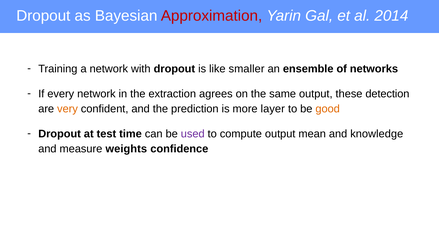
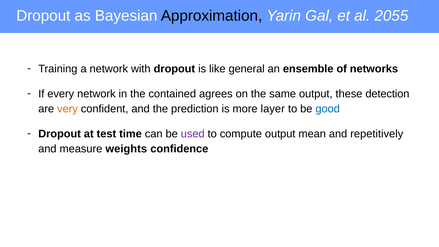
Approximation colour: red -> black
2014: 2014 -> 2055
smaller: smaller -> general
extraction: extraction -> contained
good colour: orange -> blue
knowledge: knowledge -> repetitively
